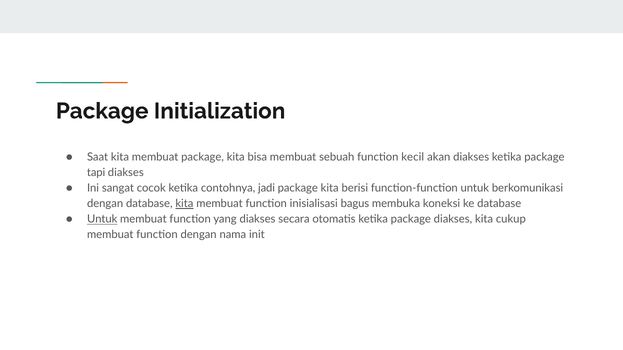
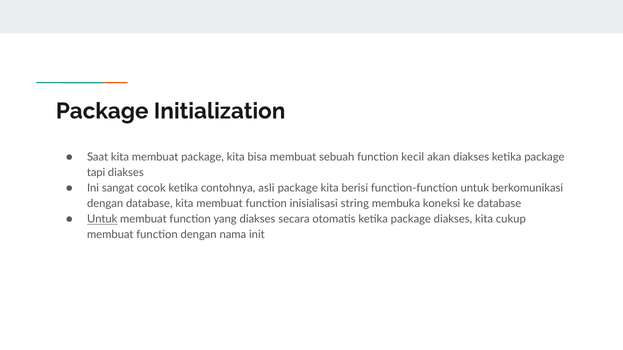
jadi: jadi -> asli
kita at (184, 204) underline: present -> none
bagus: bagus -> string
